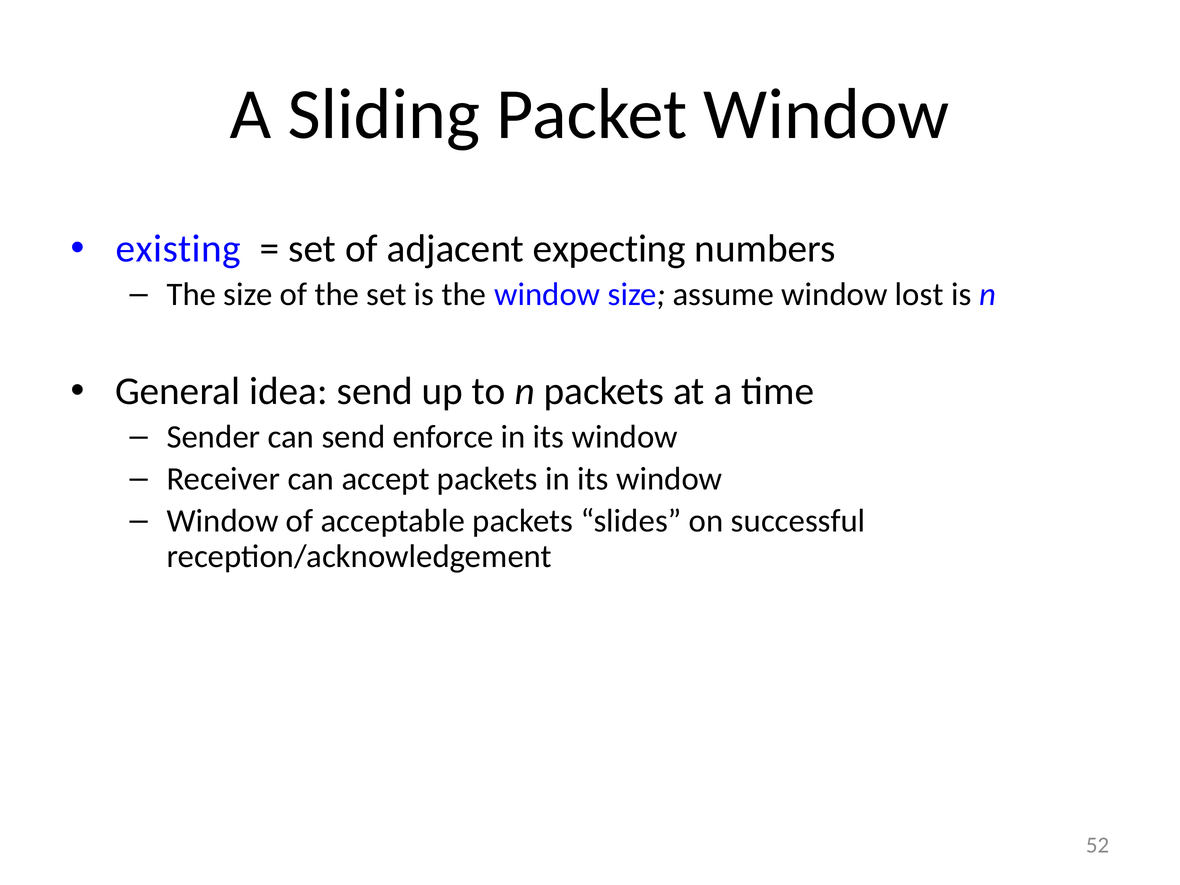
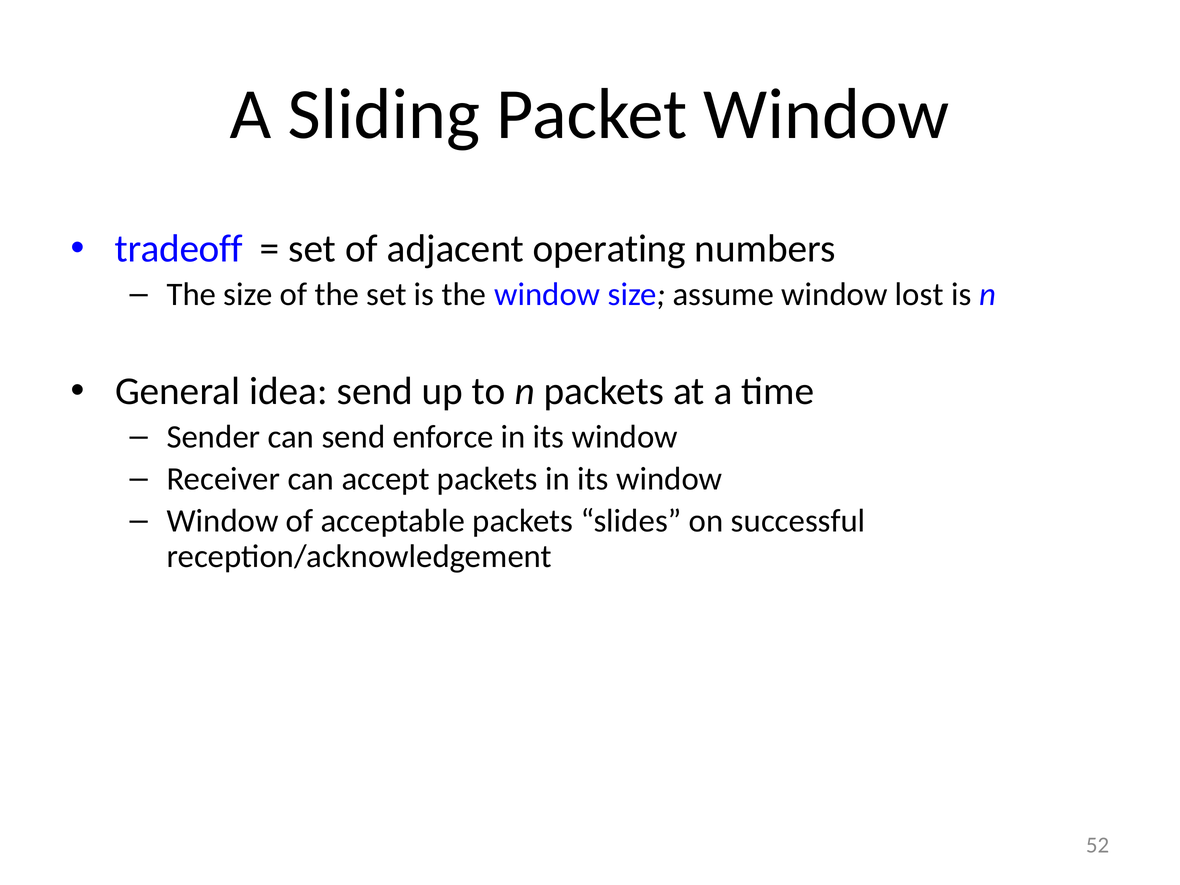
existing: existing -> tradeoff
expecting: expecting -> operating
